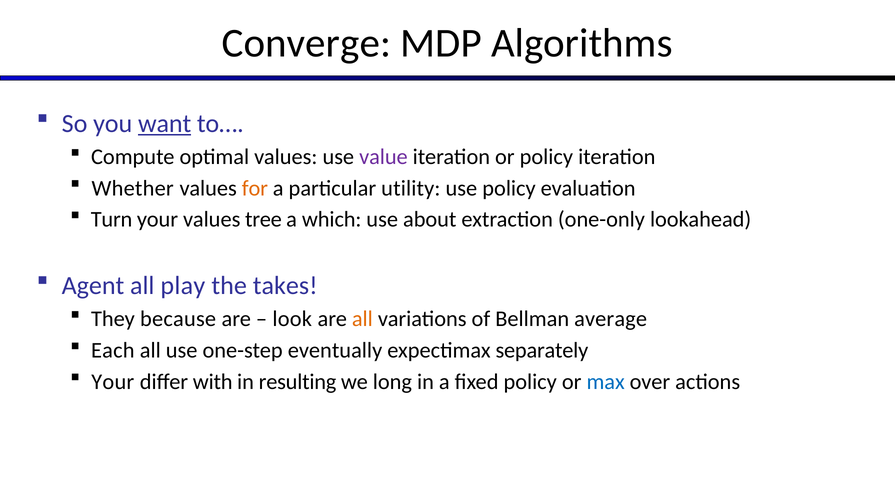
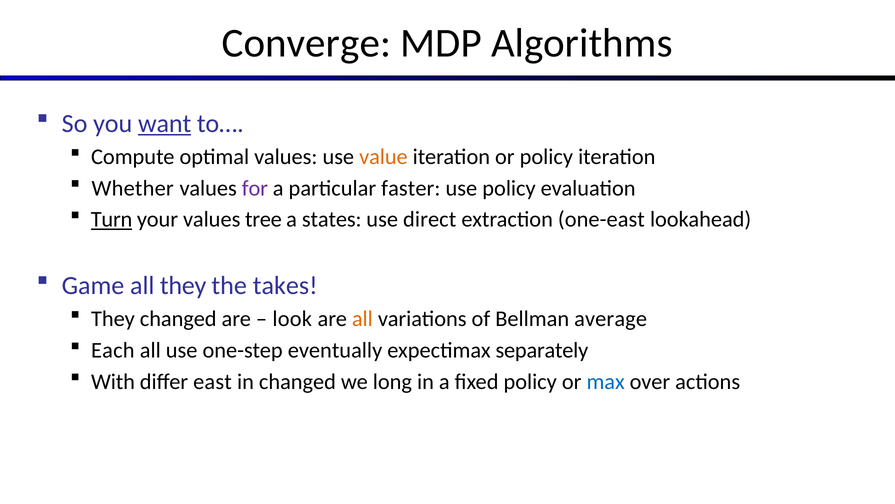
value colour: purple -> orange
for colour: orange -> purple
utility: utility -> faster
Turn underline: none -> present
which: which -> states
about: about -> direct
one-only: one-only -> one-east
Agent: Agent -> Game
all play: play -> they
They because: because -> changed
Your at (113, 381): Your -> With
with: with -> east
in resulting: resulting -> changed
